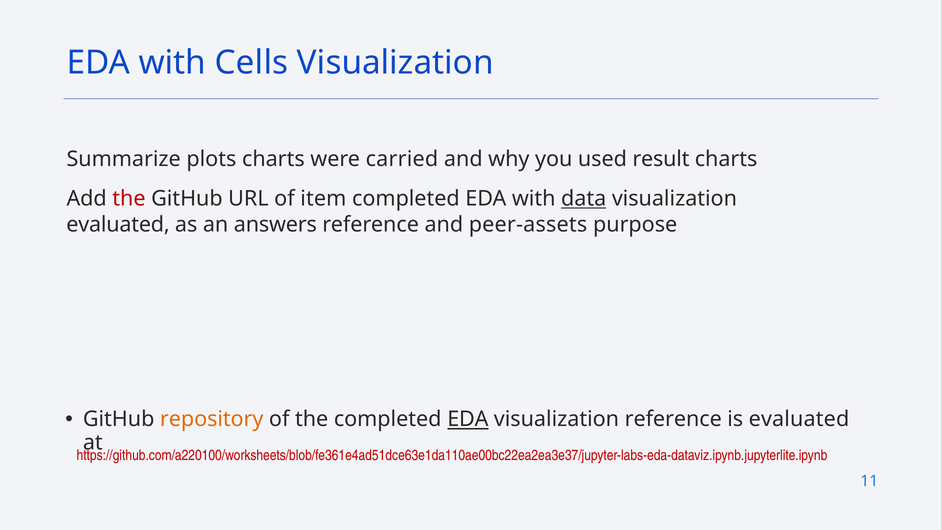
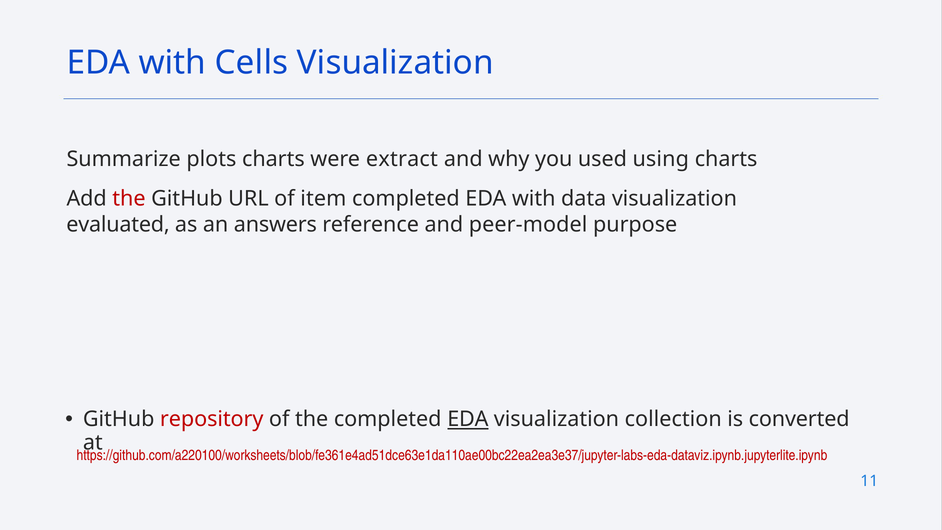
carried: carried -> extract
result: result -> using
data underline: present -> none
peer-assets: peer-assets -> peer-model
repository colour: orange -> red
visualization reference: reference -> collection
is evaluated: evaluated -> converted
